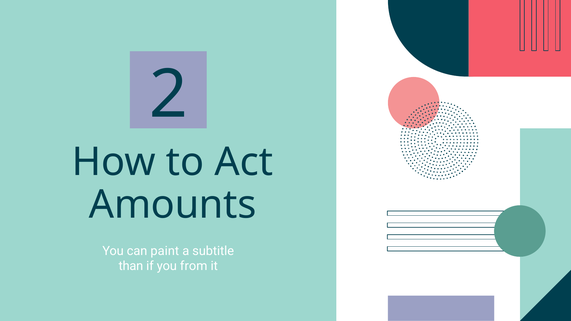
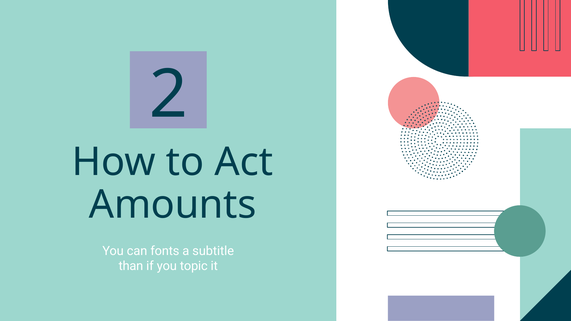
paint: paint -> fonts
from: from -> topic
